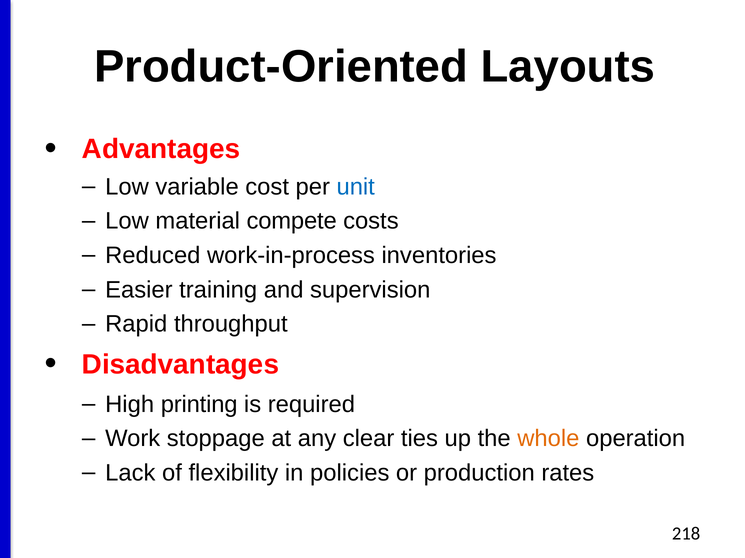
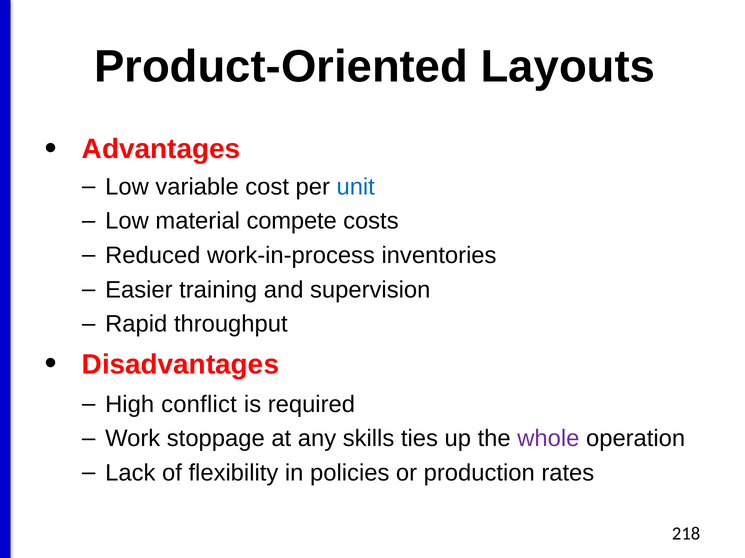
printing: printing -> conflict
clear: clear -> skills
whole colour: orange -> purple
